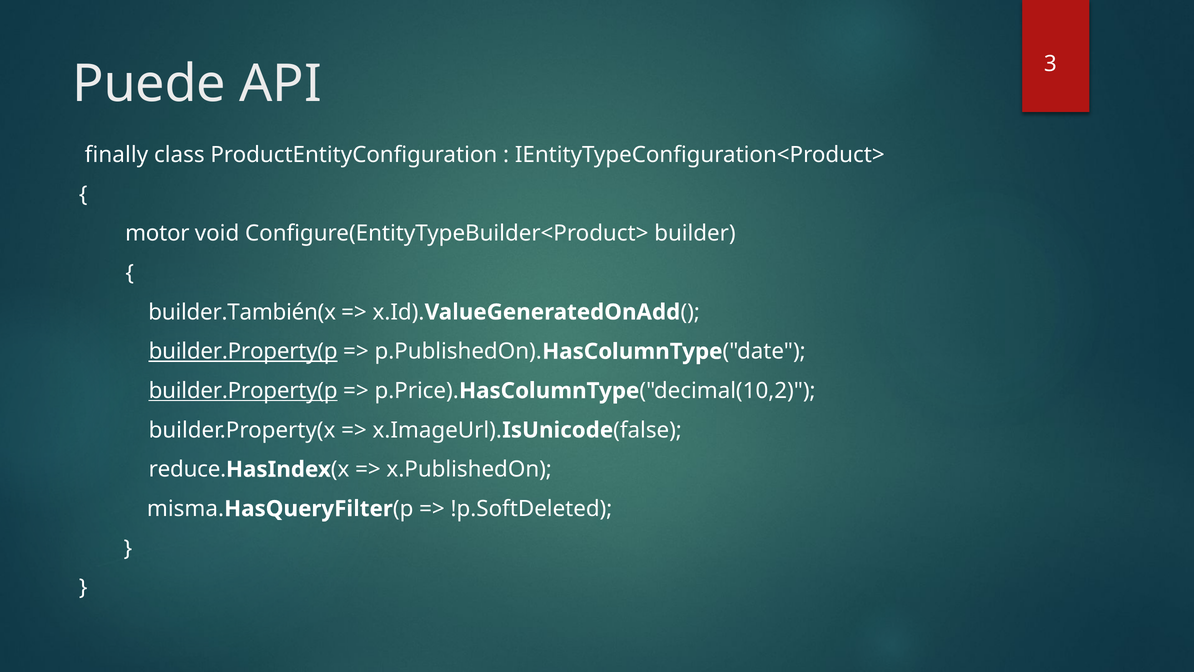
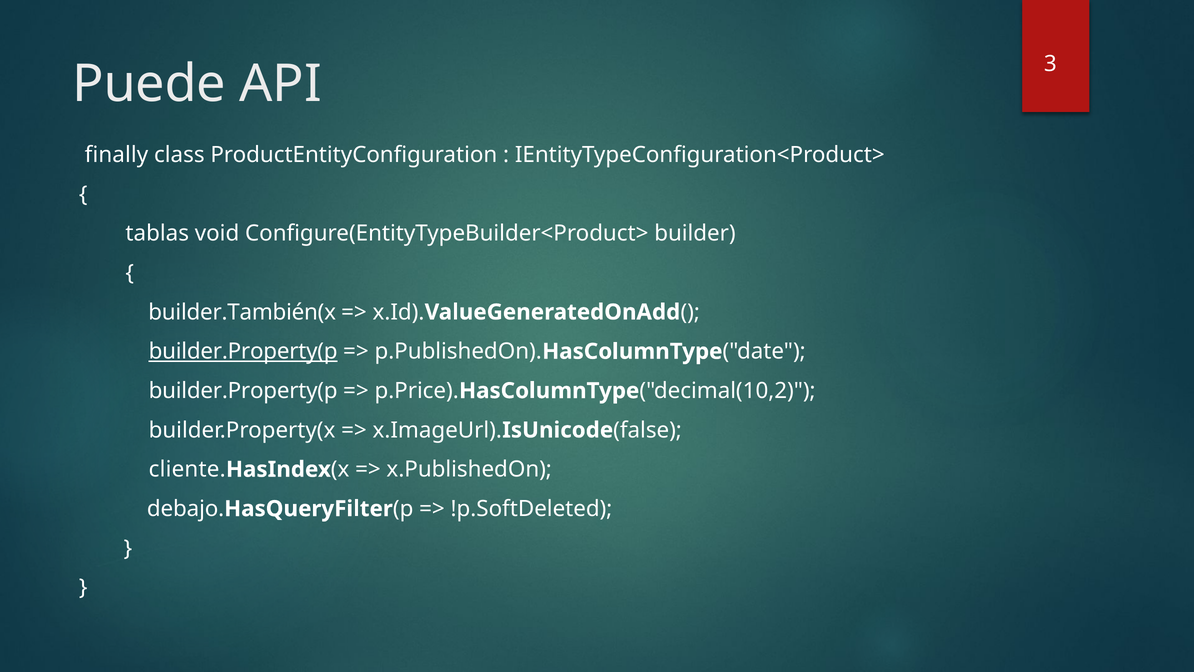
motor: motor -> tablas
builder.Property(p at (243, 391) underline: present -> none
reduce: reduce -> cliente
misma: misma -> debajo
